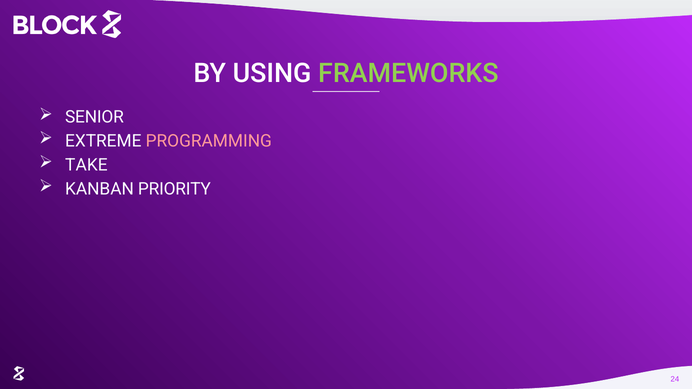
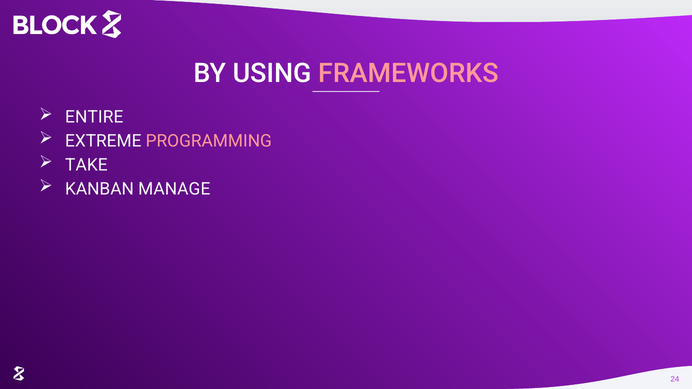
FRAMEWORKS colour: light green -> pink
SENIOR: SENIOR -> ENTIRE
PRIORITY: PRIORITY -> MANAGE
